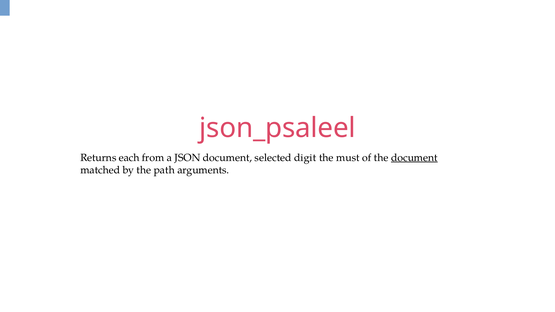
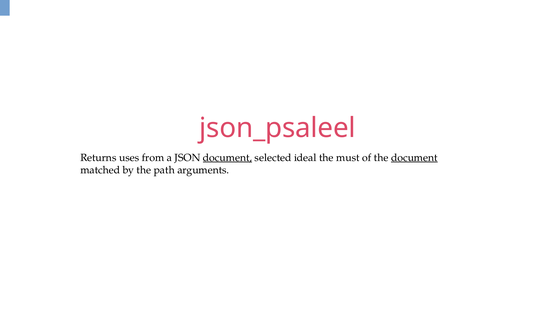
each: each -> uses
document at (227, 158) underline: none -> present
digit: digit -> ideal
